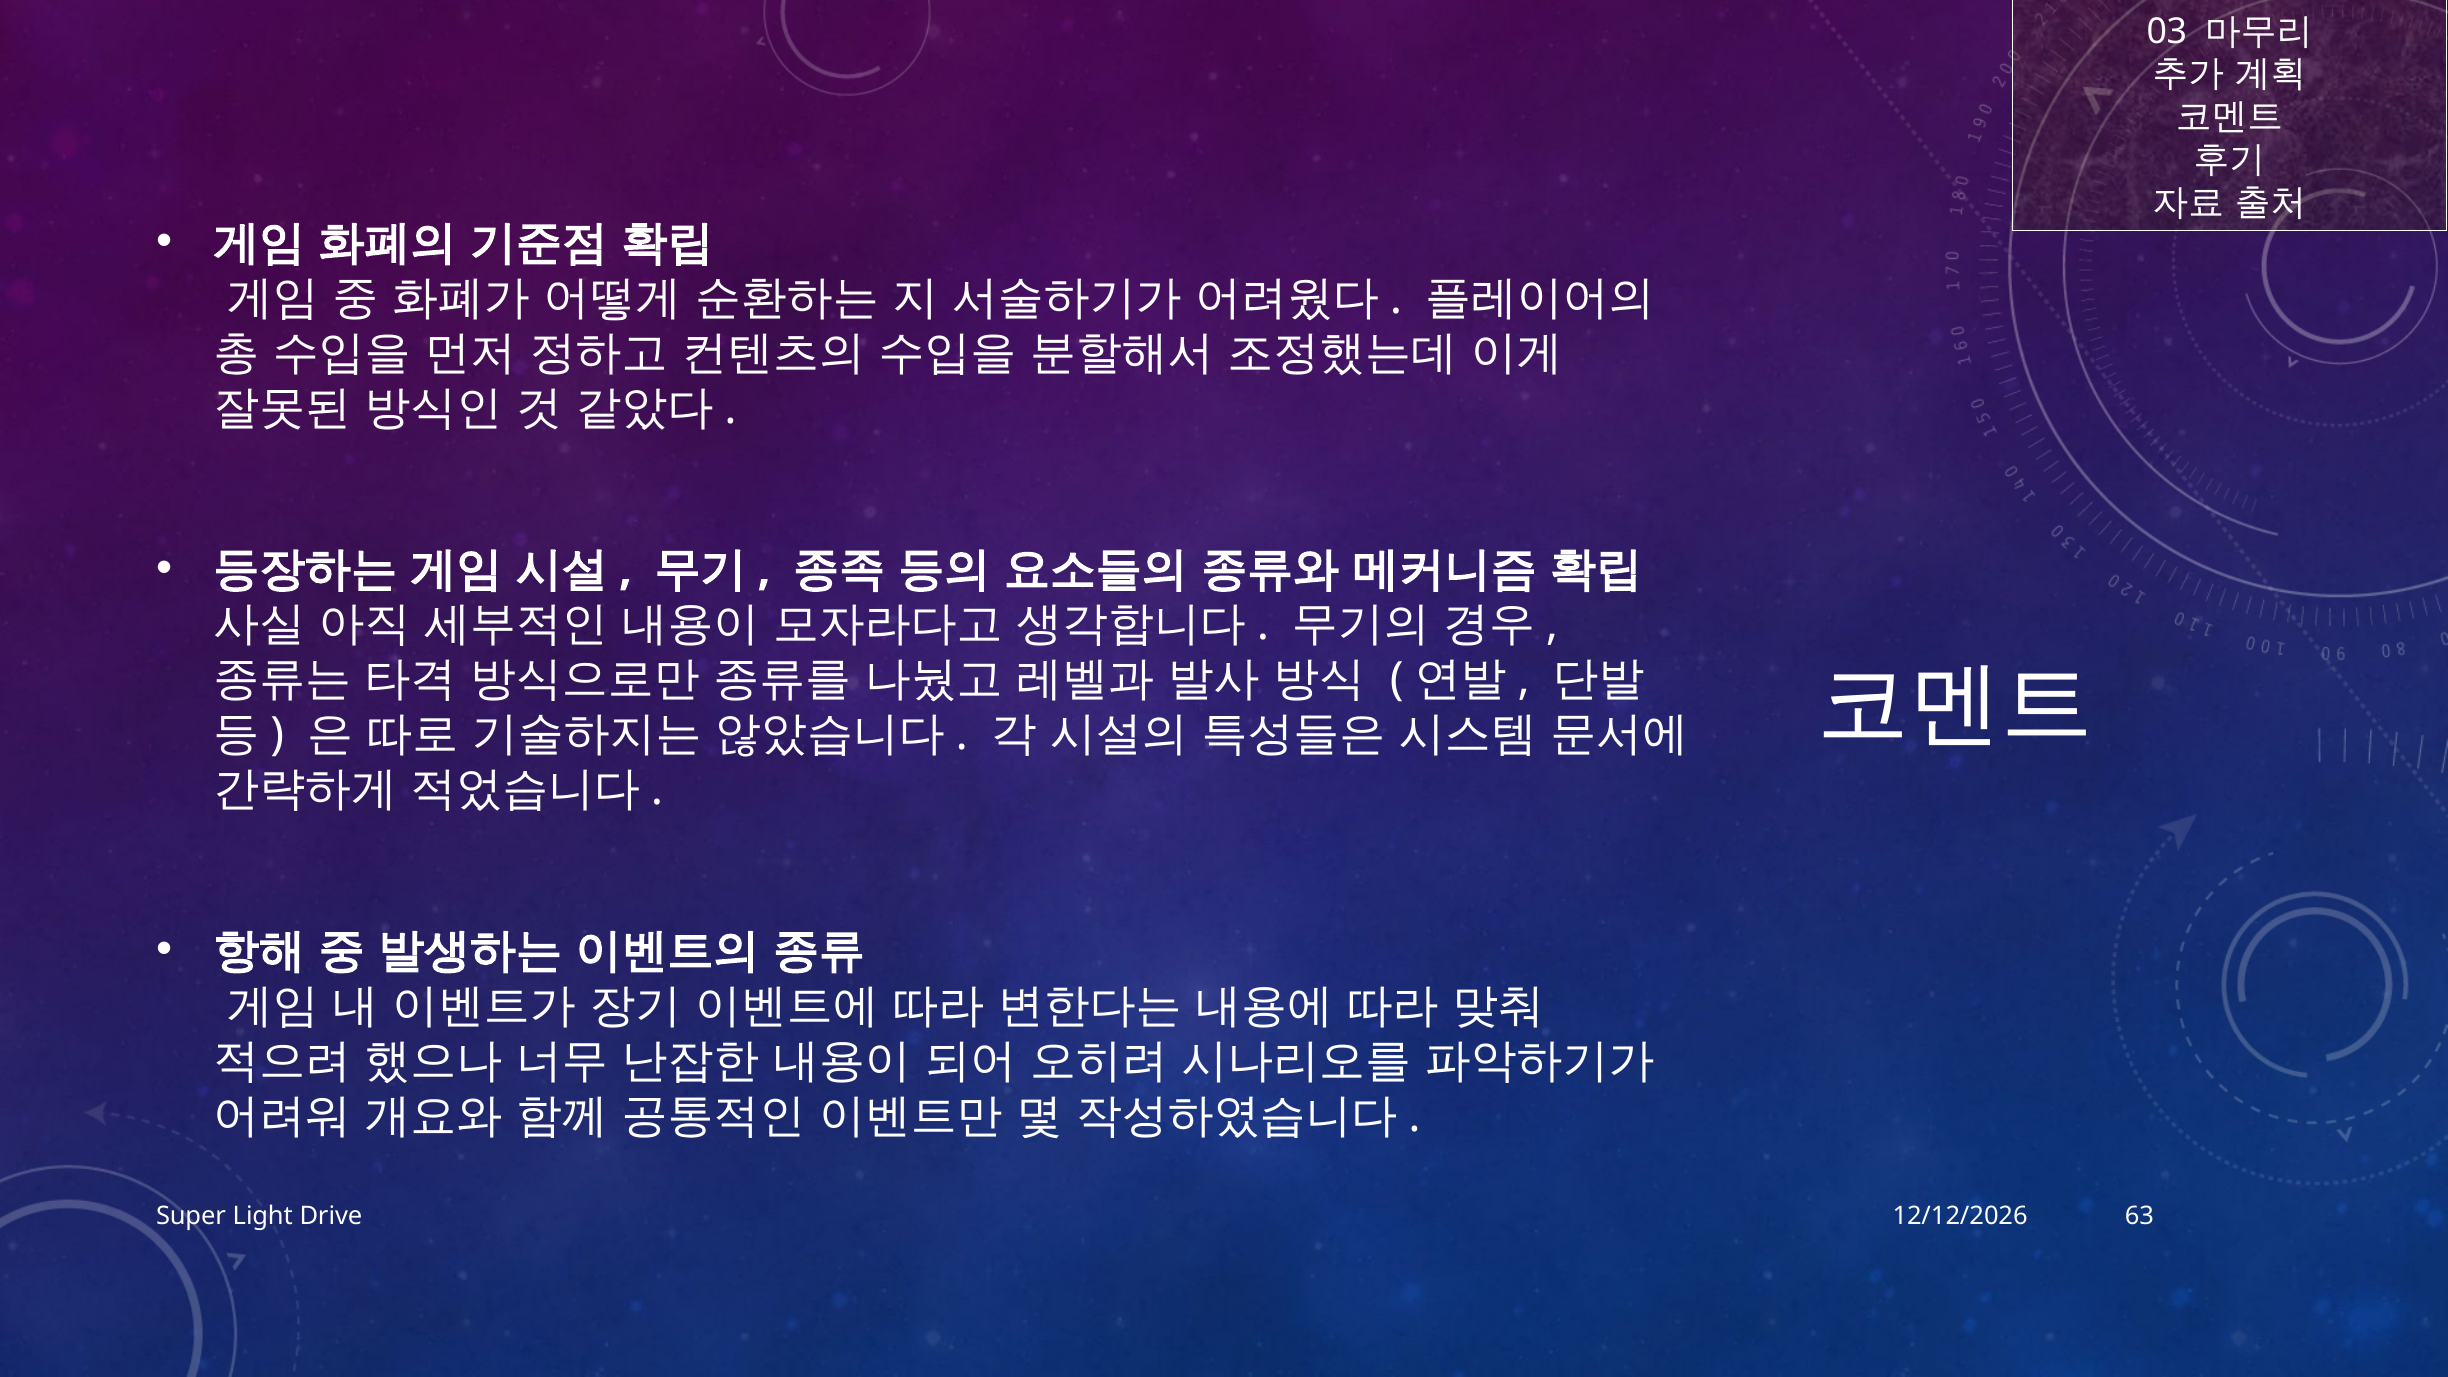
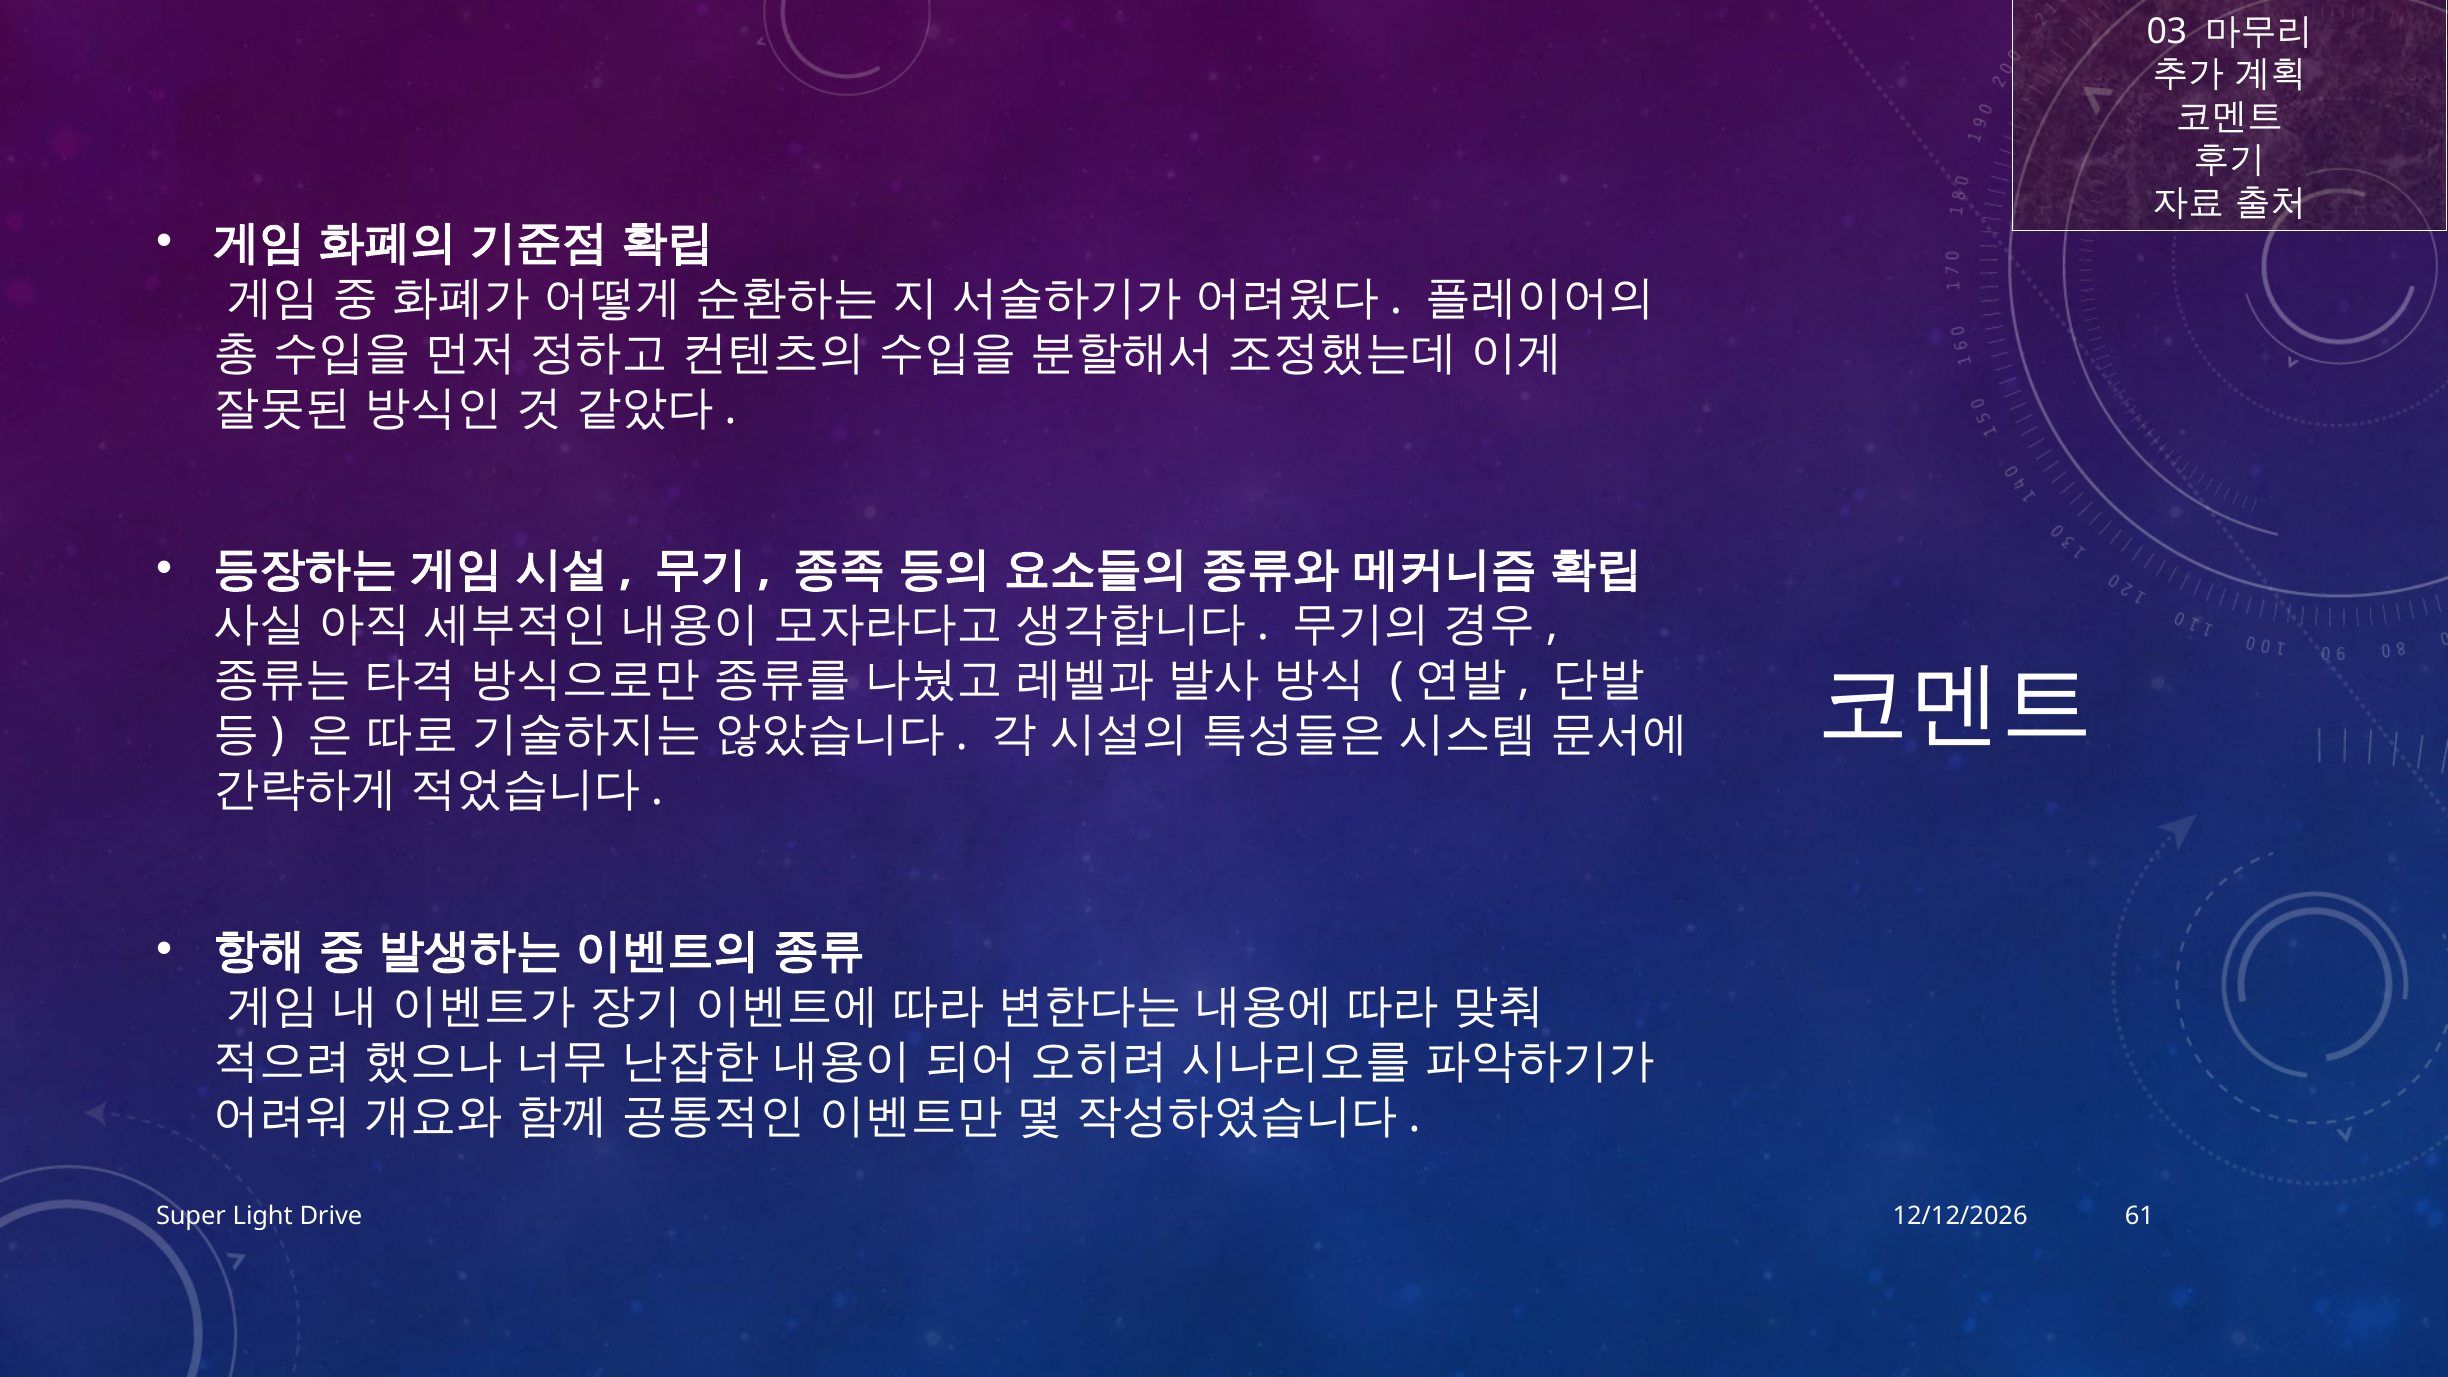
63: 63 -> 61
